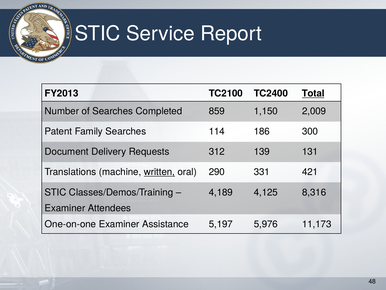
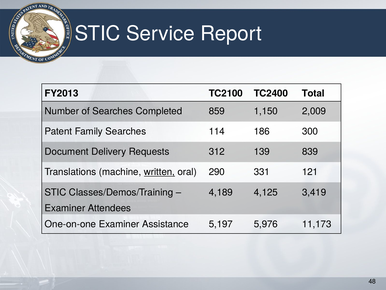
Total underline: present -> none
131: 131 -> 839
421: 421 -> 121
8,316: 8,316 -> 3,419
